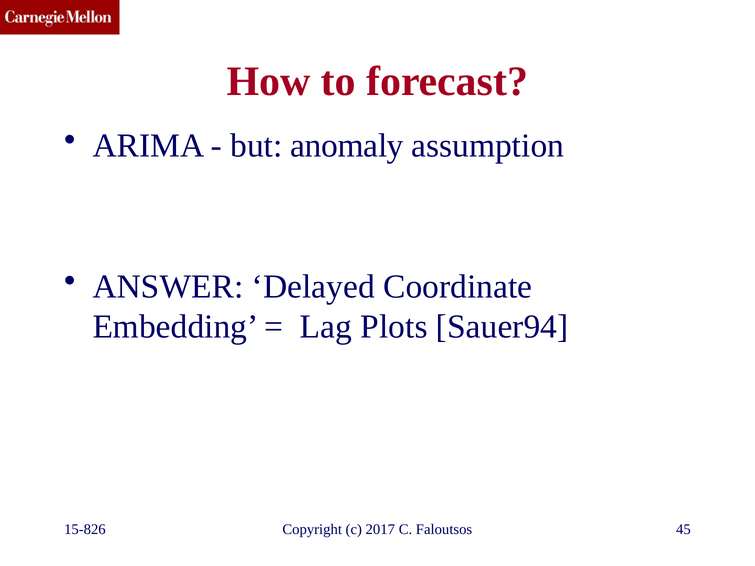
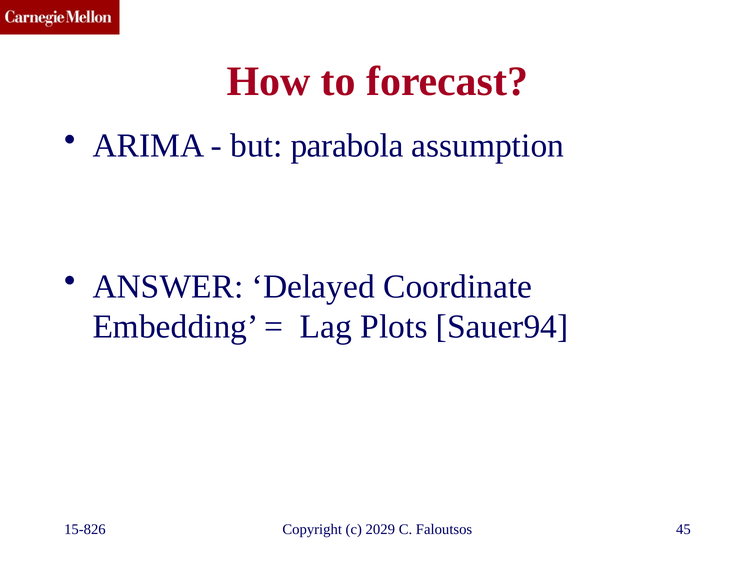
anomaly: anomaly -> parabola
2017: 2017 -> 2029
